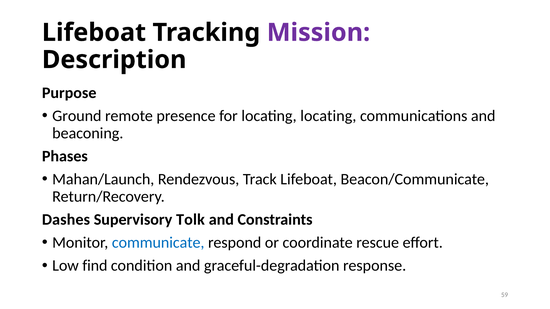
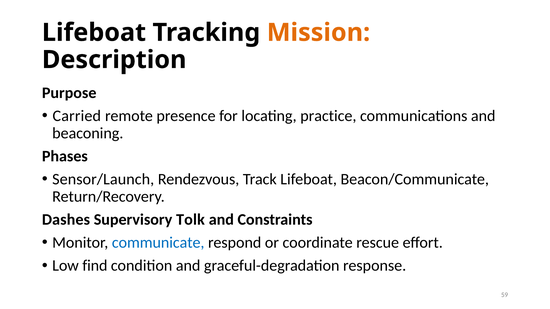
Mission colour: purple -> orange
Ground: Ground -> Carried
locating locating: locating -> practice
Mahan/Launch: Mahan/Launch -> Sensor/Launch
